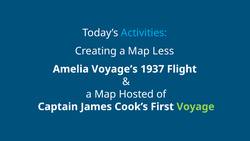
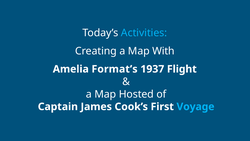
Less: Less -> With
Voyage’s: Voyage’s -> Format’s
Voyage colour: light green -> light blue
